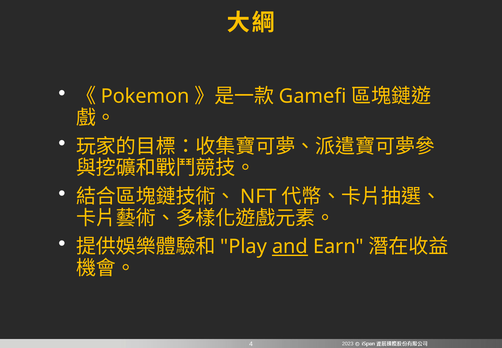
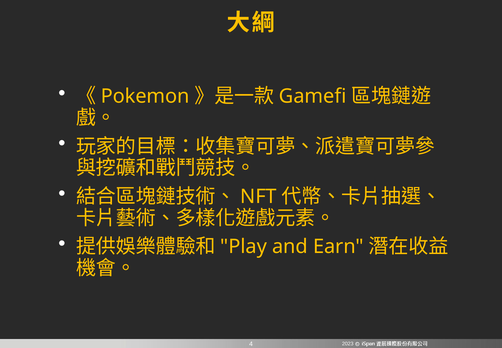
and underline: present -> none
